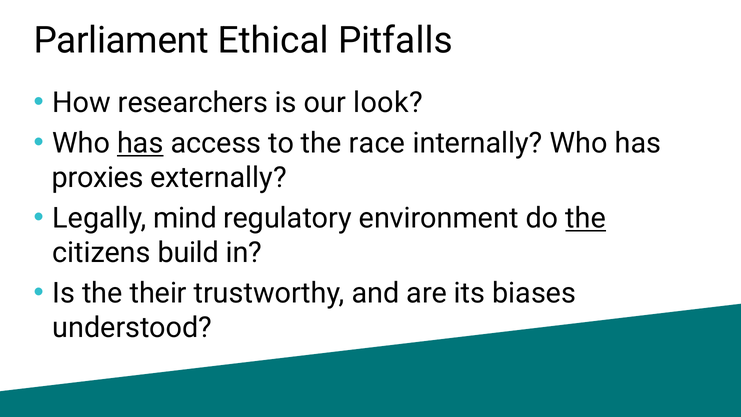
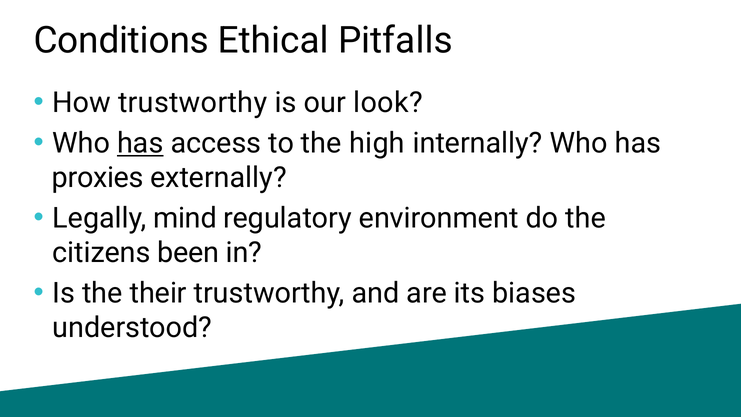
Parliament: Parliament -> Conditions
How researchers: researchers -> trustworthy
race: race -> high
the at (586, 218) underline: present -> none
build: build -> been
